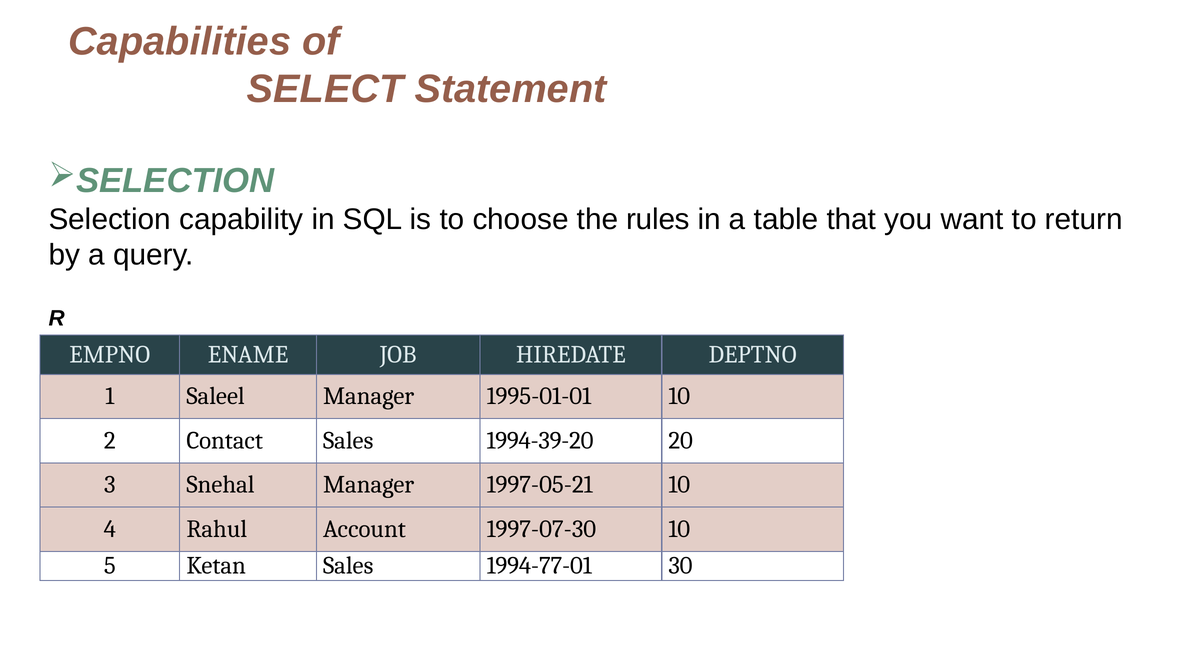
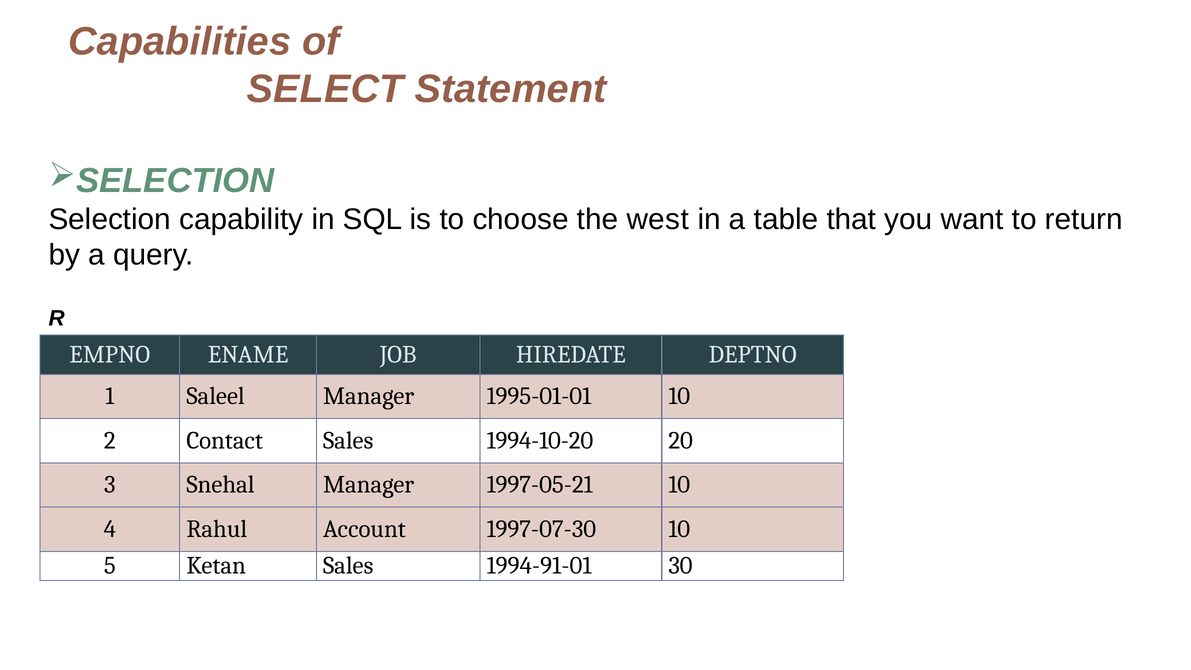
rules: rules -> west
1994-39-20: 1994-39-20 -> 1994-10-20
1994-77-01: 1994-77-01 -> 1994-91-01
